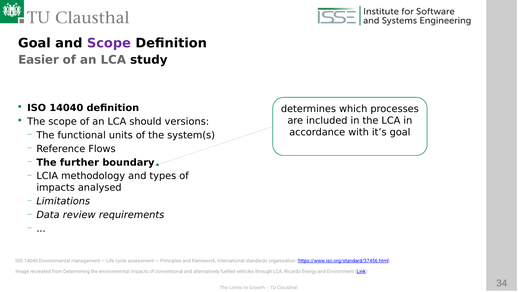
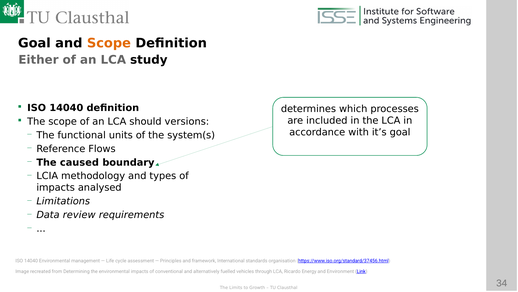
Scope at (109, 43) colour: purple -> orange
Easier: Easier -> Either
further: further -> caused
